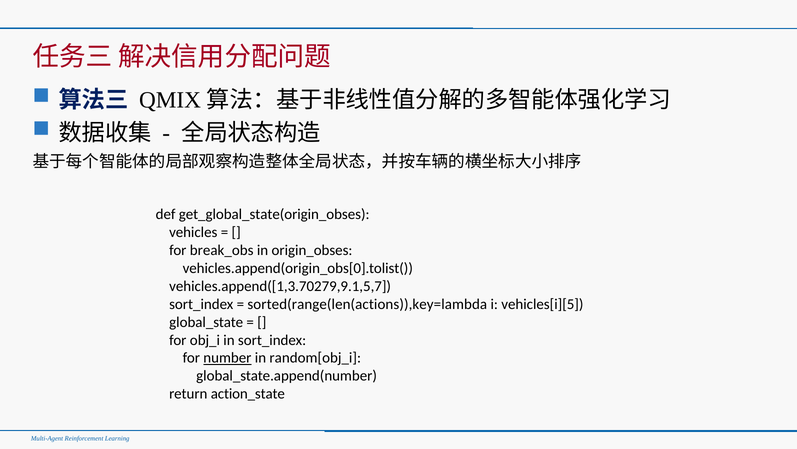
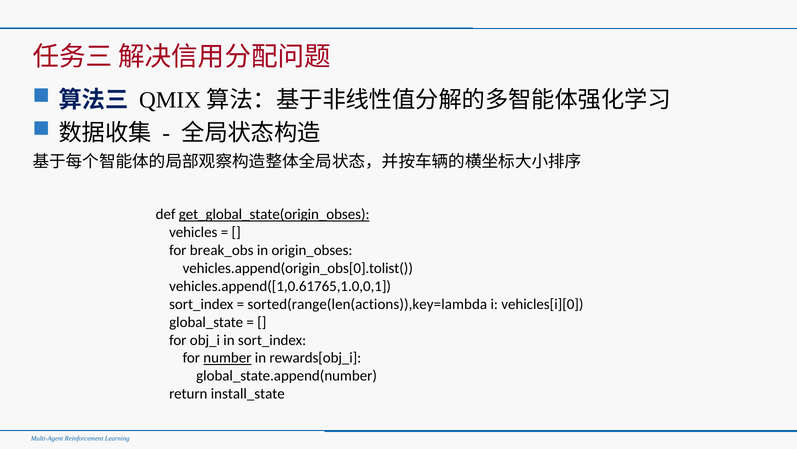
get_global_state(origin_obses underline: none -> present
vehicles.append([1,3.70279,9.1,5,7: vehicles.append([1,3.70279,9.1,5,7 -> vehicles.append([1,0.61765,1.0,0,1
vehicles[i][5: vehicles[i][5 -> vehicles[i][0
random[obj_i: random[obj_i -> rewards[obj_i
action_state: action_state -> install_state
